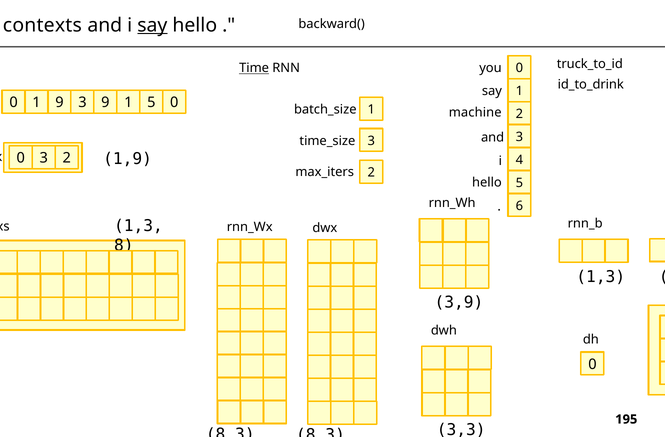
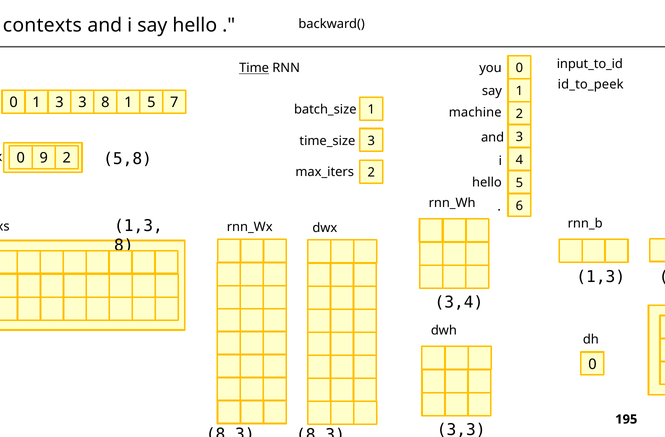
say at (152, 25) underline: present -> none
truck_to_id: truck_to_id -> input_to_id
id_to_drink: id_to_drink -> id_to_peek
1 9: 9 -> 3
3 9: 9 -> 8
5 0: 0 -> 7
1,9: 1,9 -> 5,8
0 3: 3 -> 9
3,9: 3,9 -> 3,4
